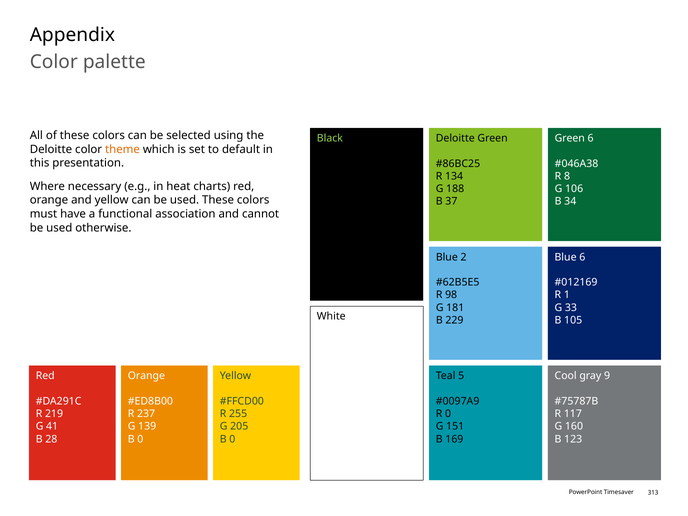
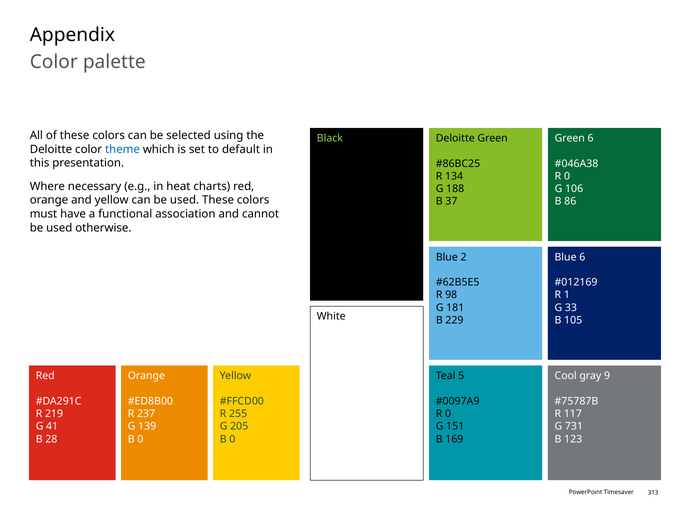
theme colour: orange -> blue
8 at (567, 176): 8 -> 0
34: 34 -> 86
160: 160 -> 731
